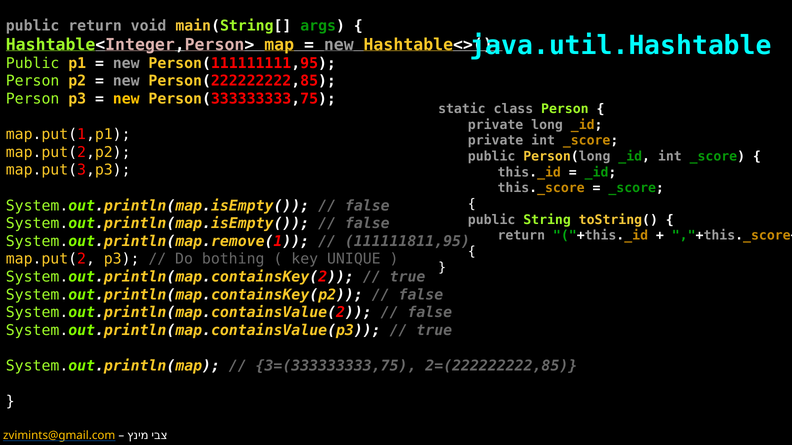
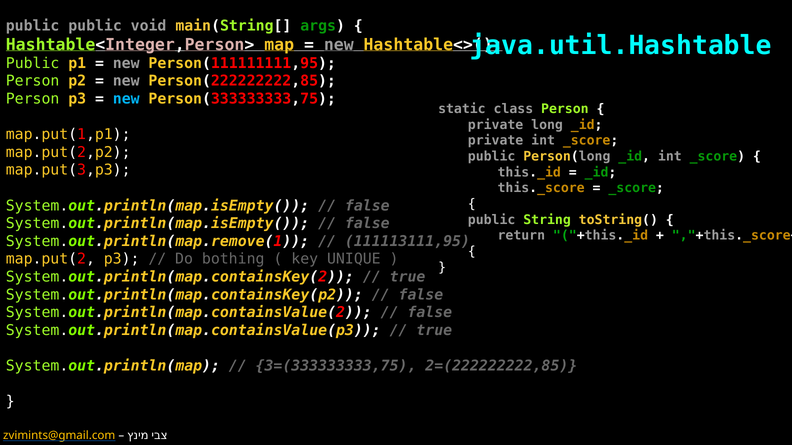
public return: return -> public
new at (126, 99) colour: yellow -> light blue
111111811,95: 111111811,95 -> 111113111,95
